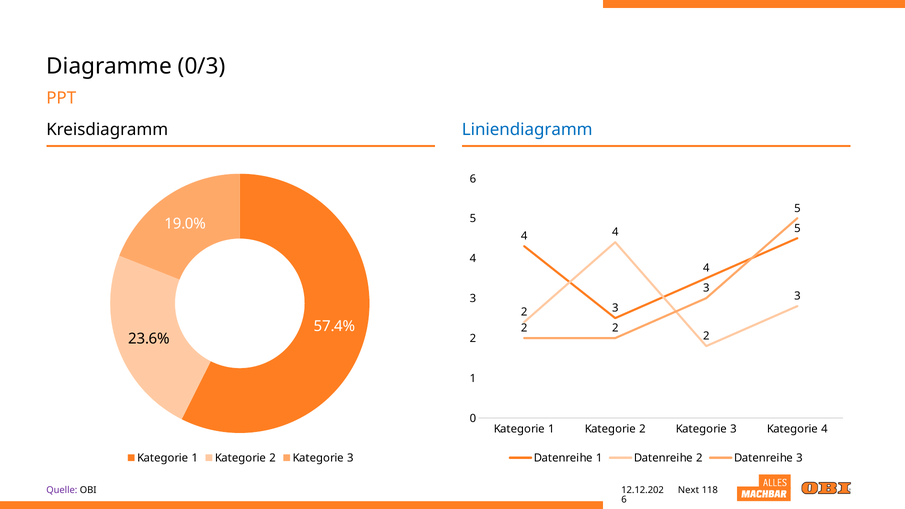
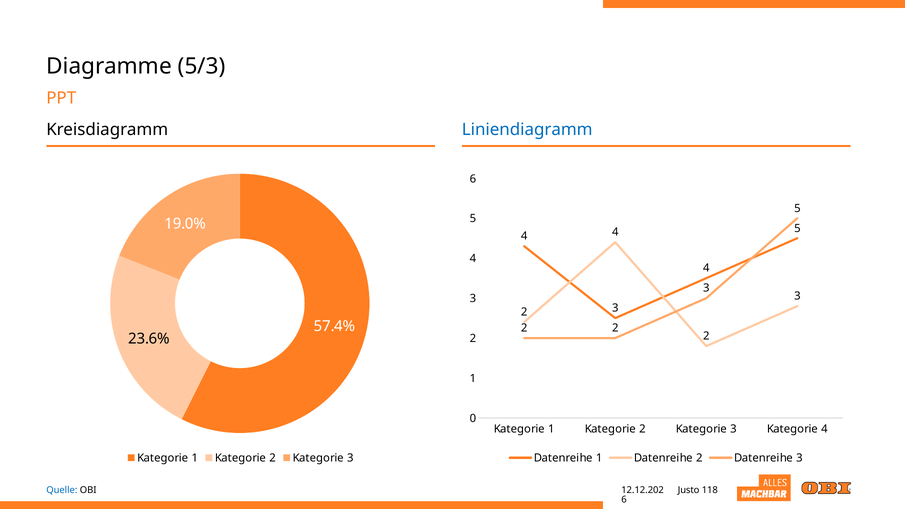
0/3: 0/3 -> 5/3
Quelle colour: purple -> blue
Next: Next -> Justo
